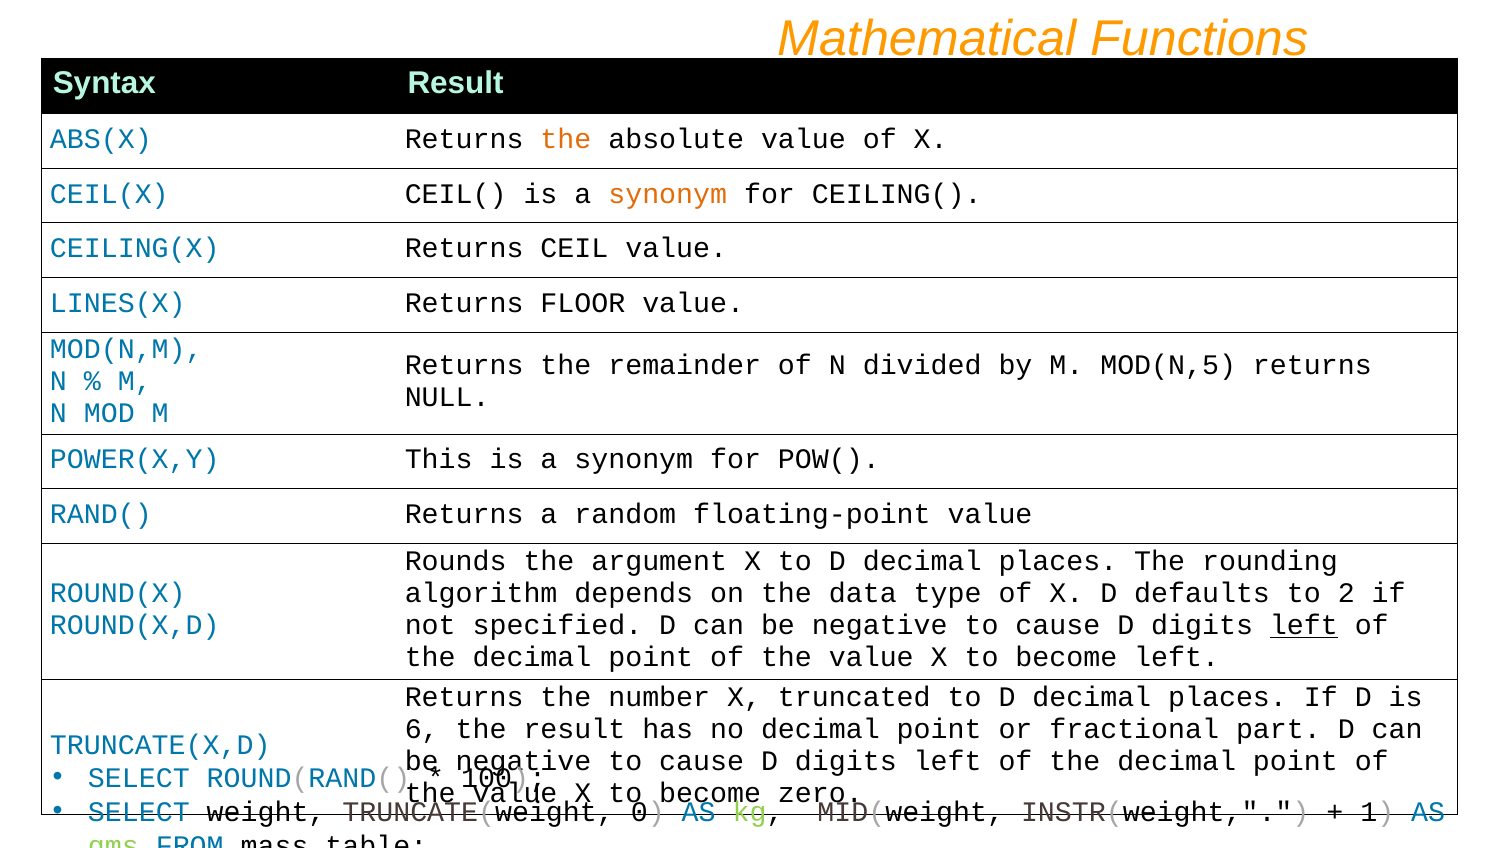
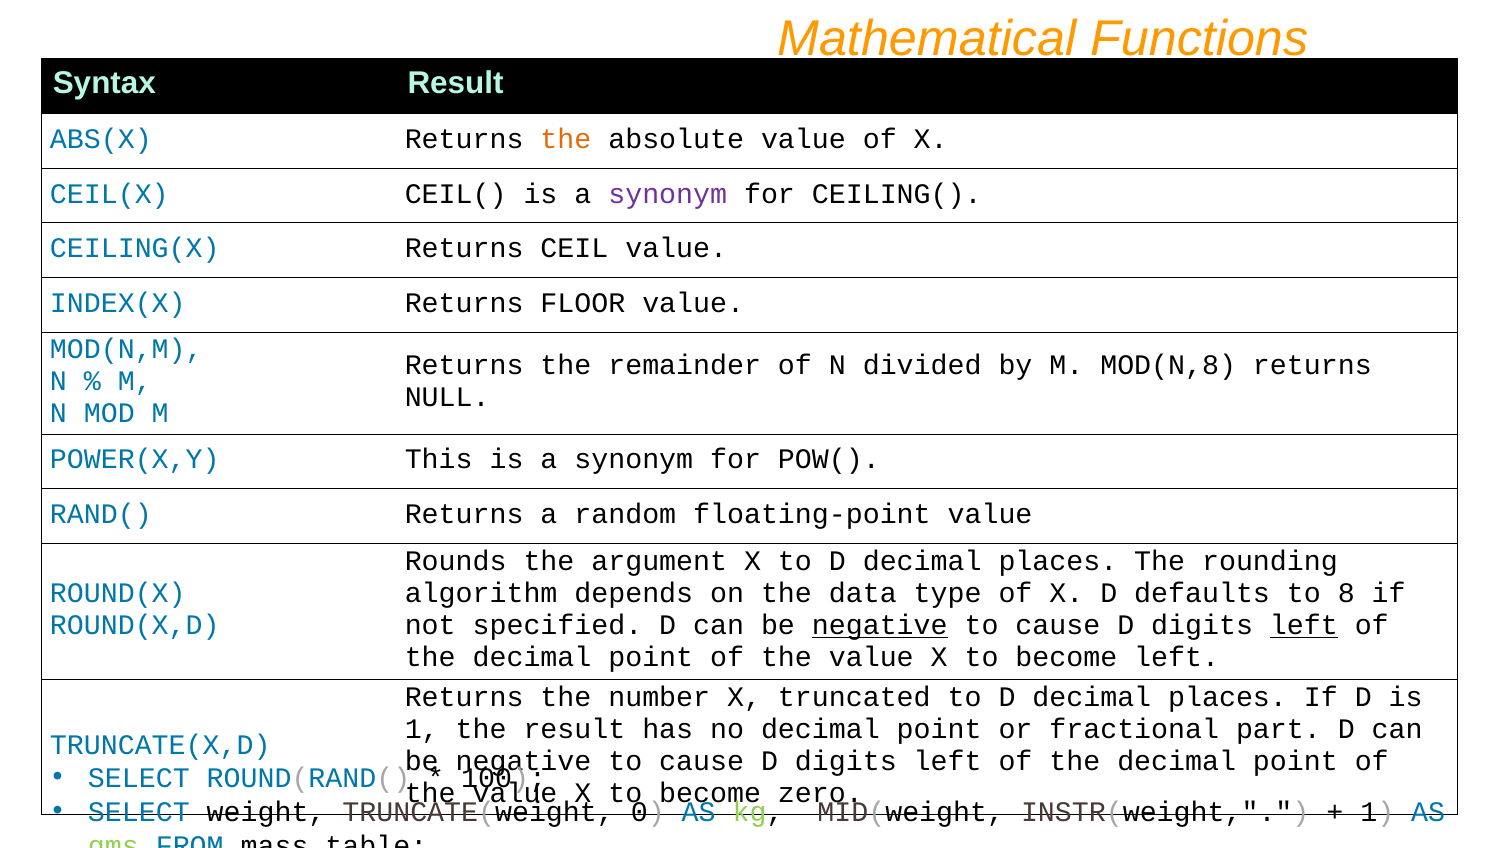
synonym at (668, 194) colour: orange -> purple
LINES(X: LINES(X -> INDEX(X
MOD(N,5: MOD(N,5 -> MOD(N,8
2: 2 -> 8
negative at (880, 626) underline: none -> present
6 at (422, 729): 6 -> 1
